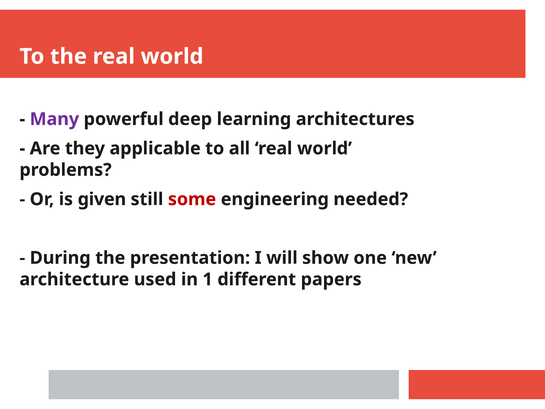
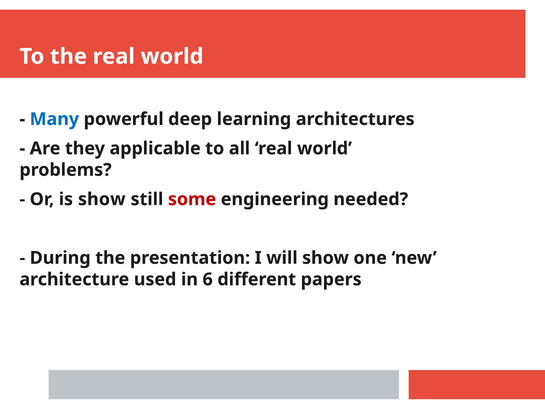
Many colour: purple -> blue
is given: given -> show
1: 1 -> 6
